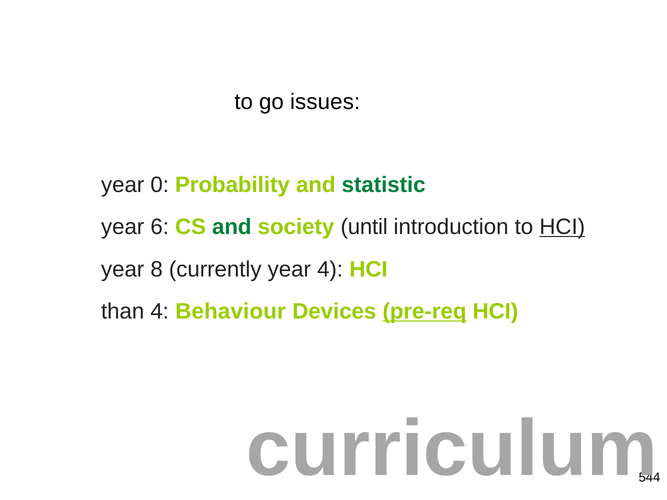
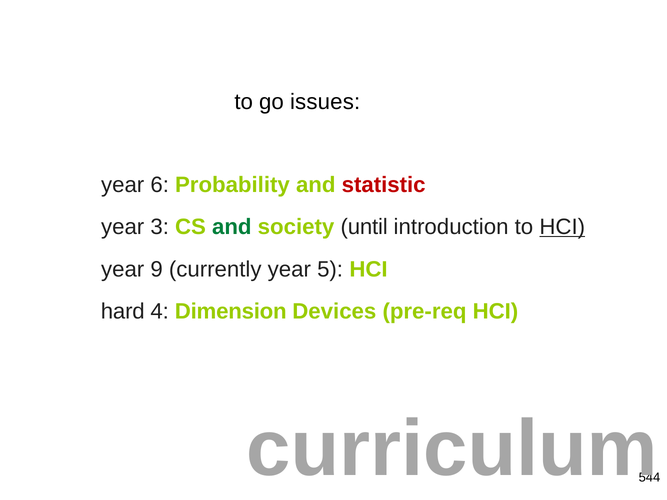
0: 0 -> 6
statistic colour: green -> red
6: 6 -> 3
8: 8 -> 9
year 4: 4 -> 5
than: than -> hard
Behaviour: Behaviour -> Dimension
pre-req underline: present -> none
